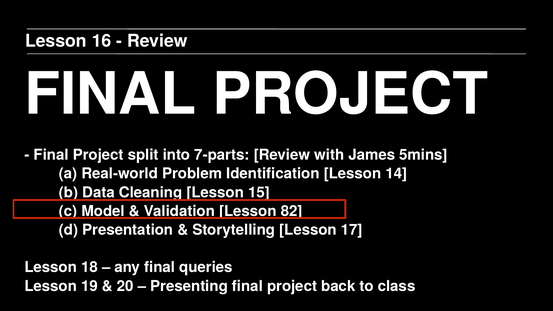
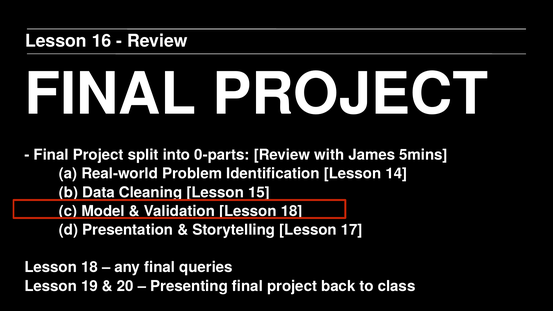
7-parts: 7-parts -> 0-parts
Validation Lesson 82: 82 -> 18
